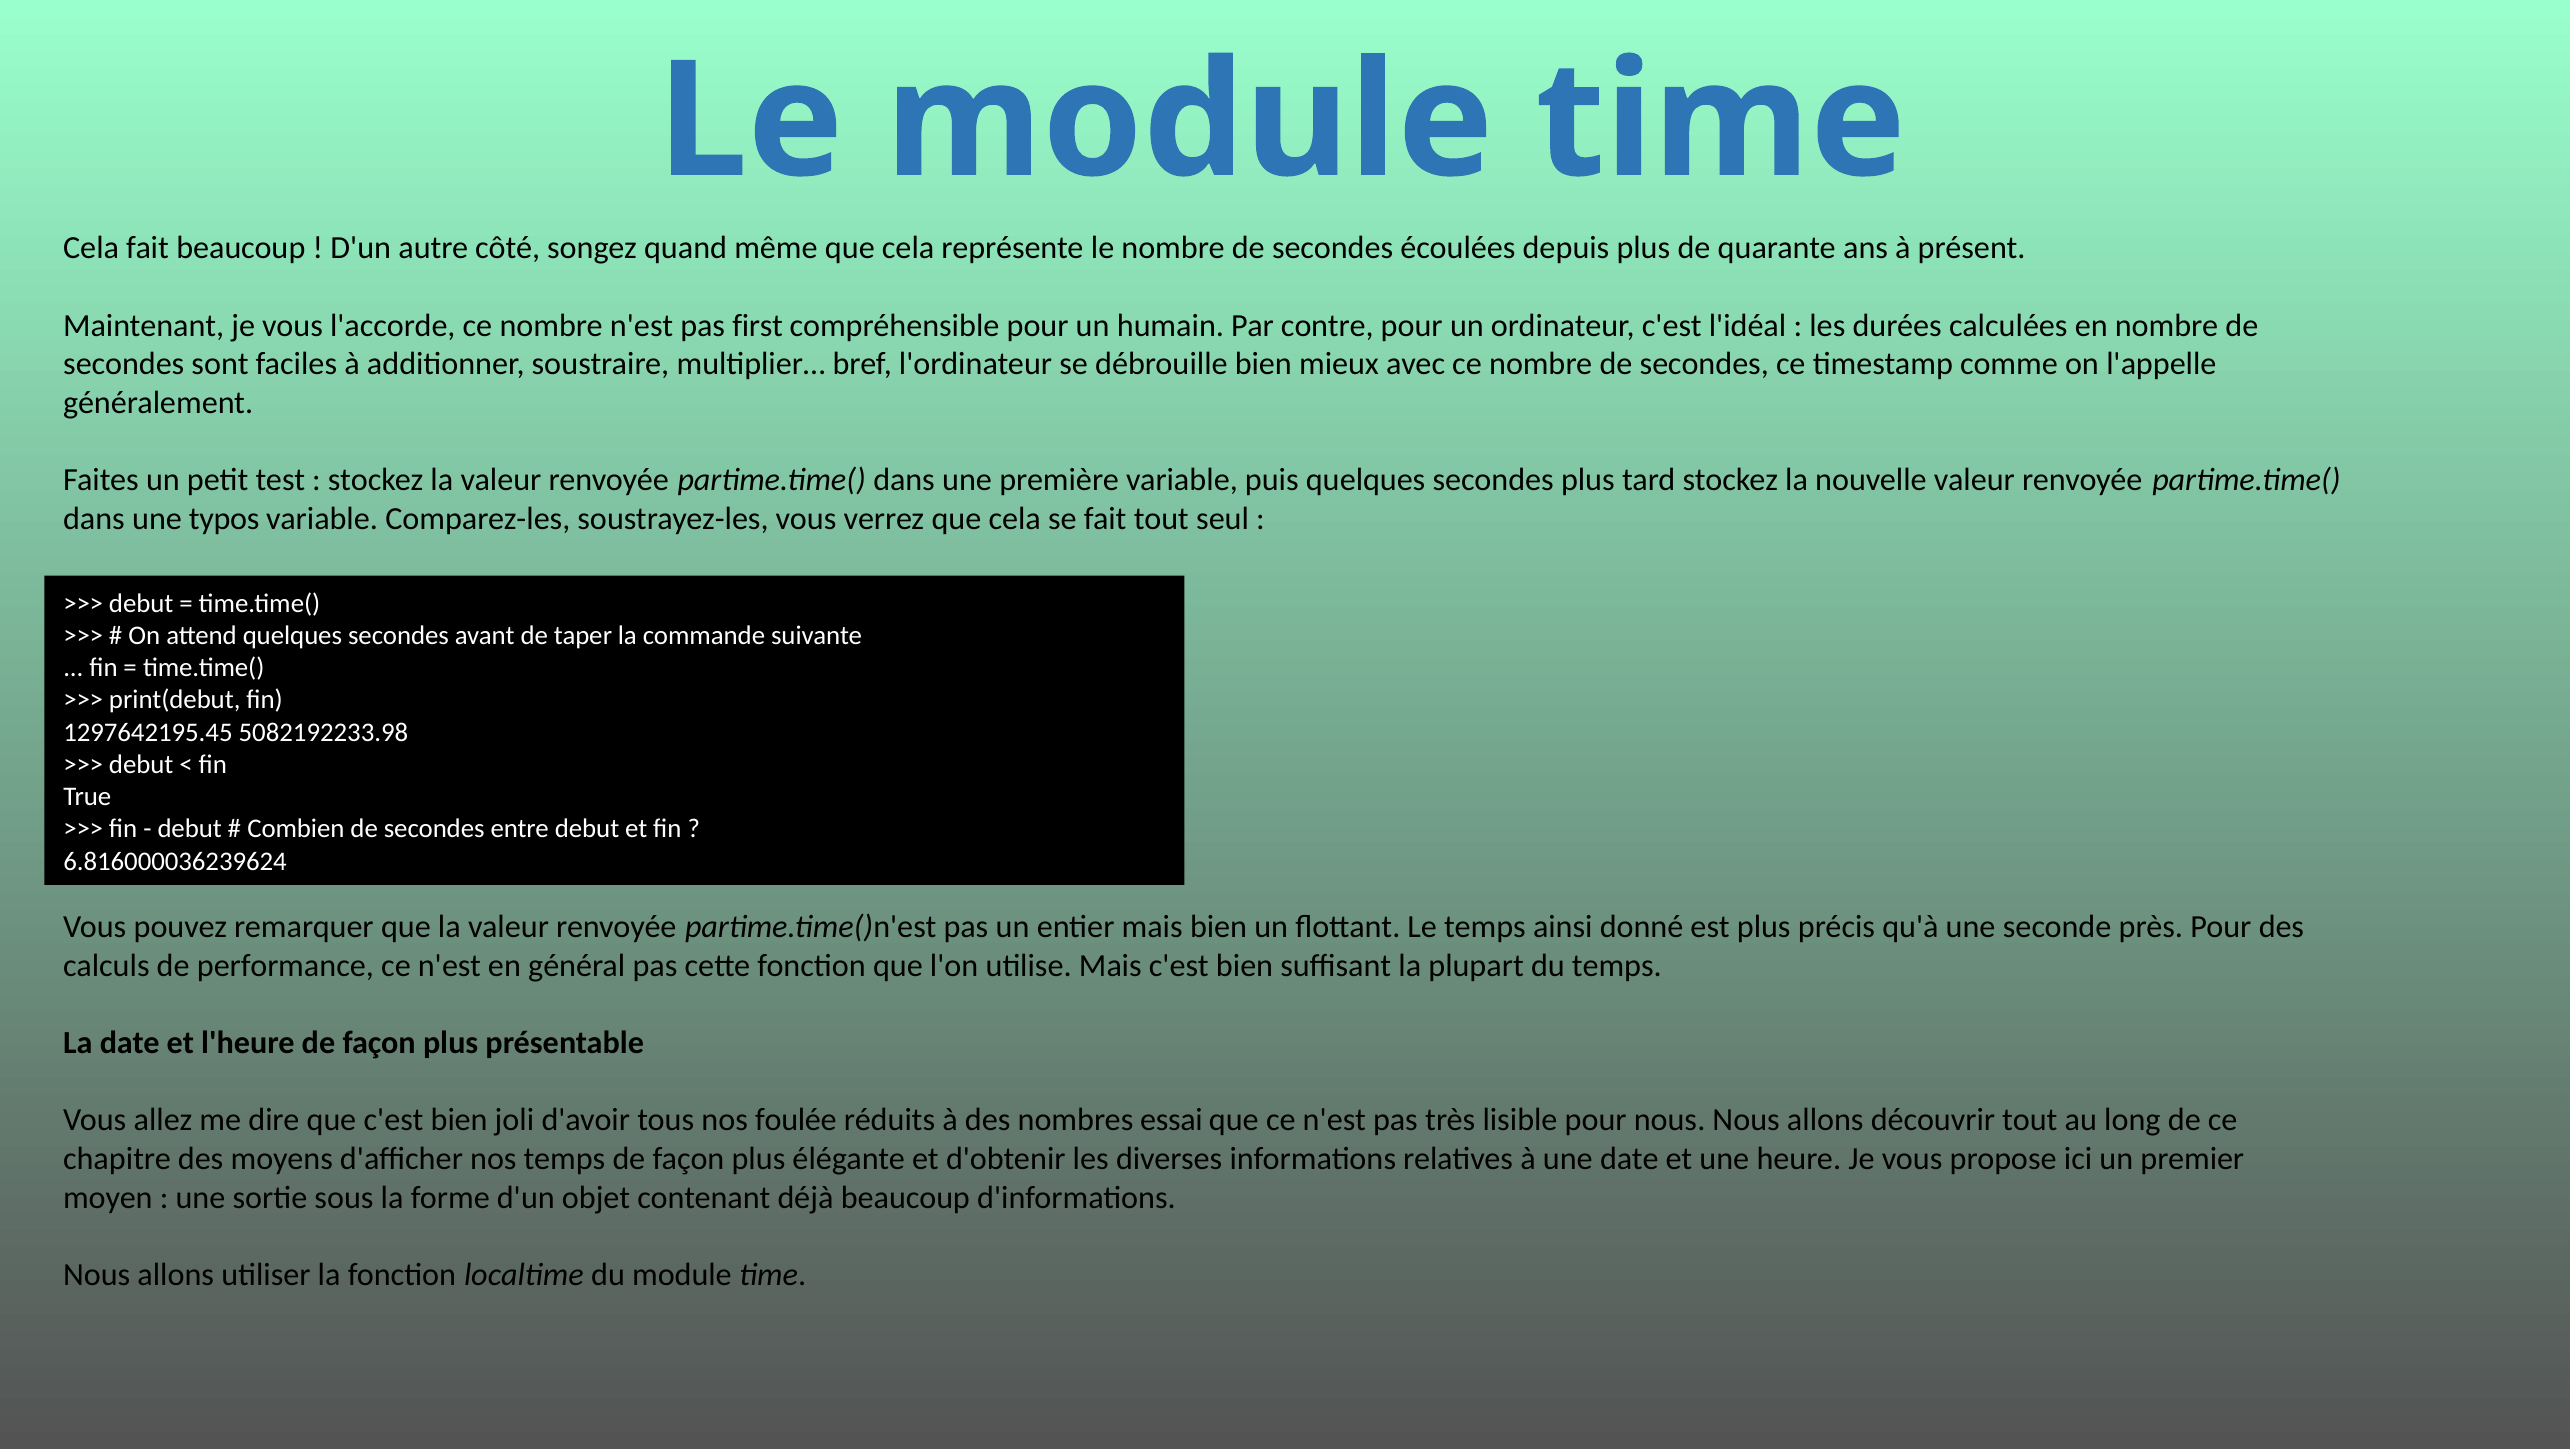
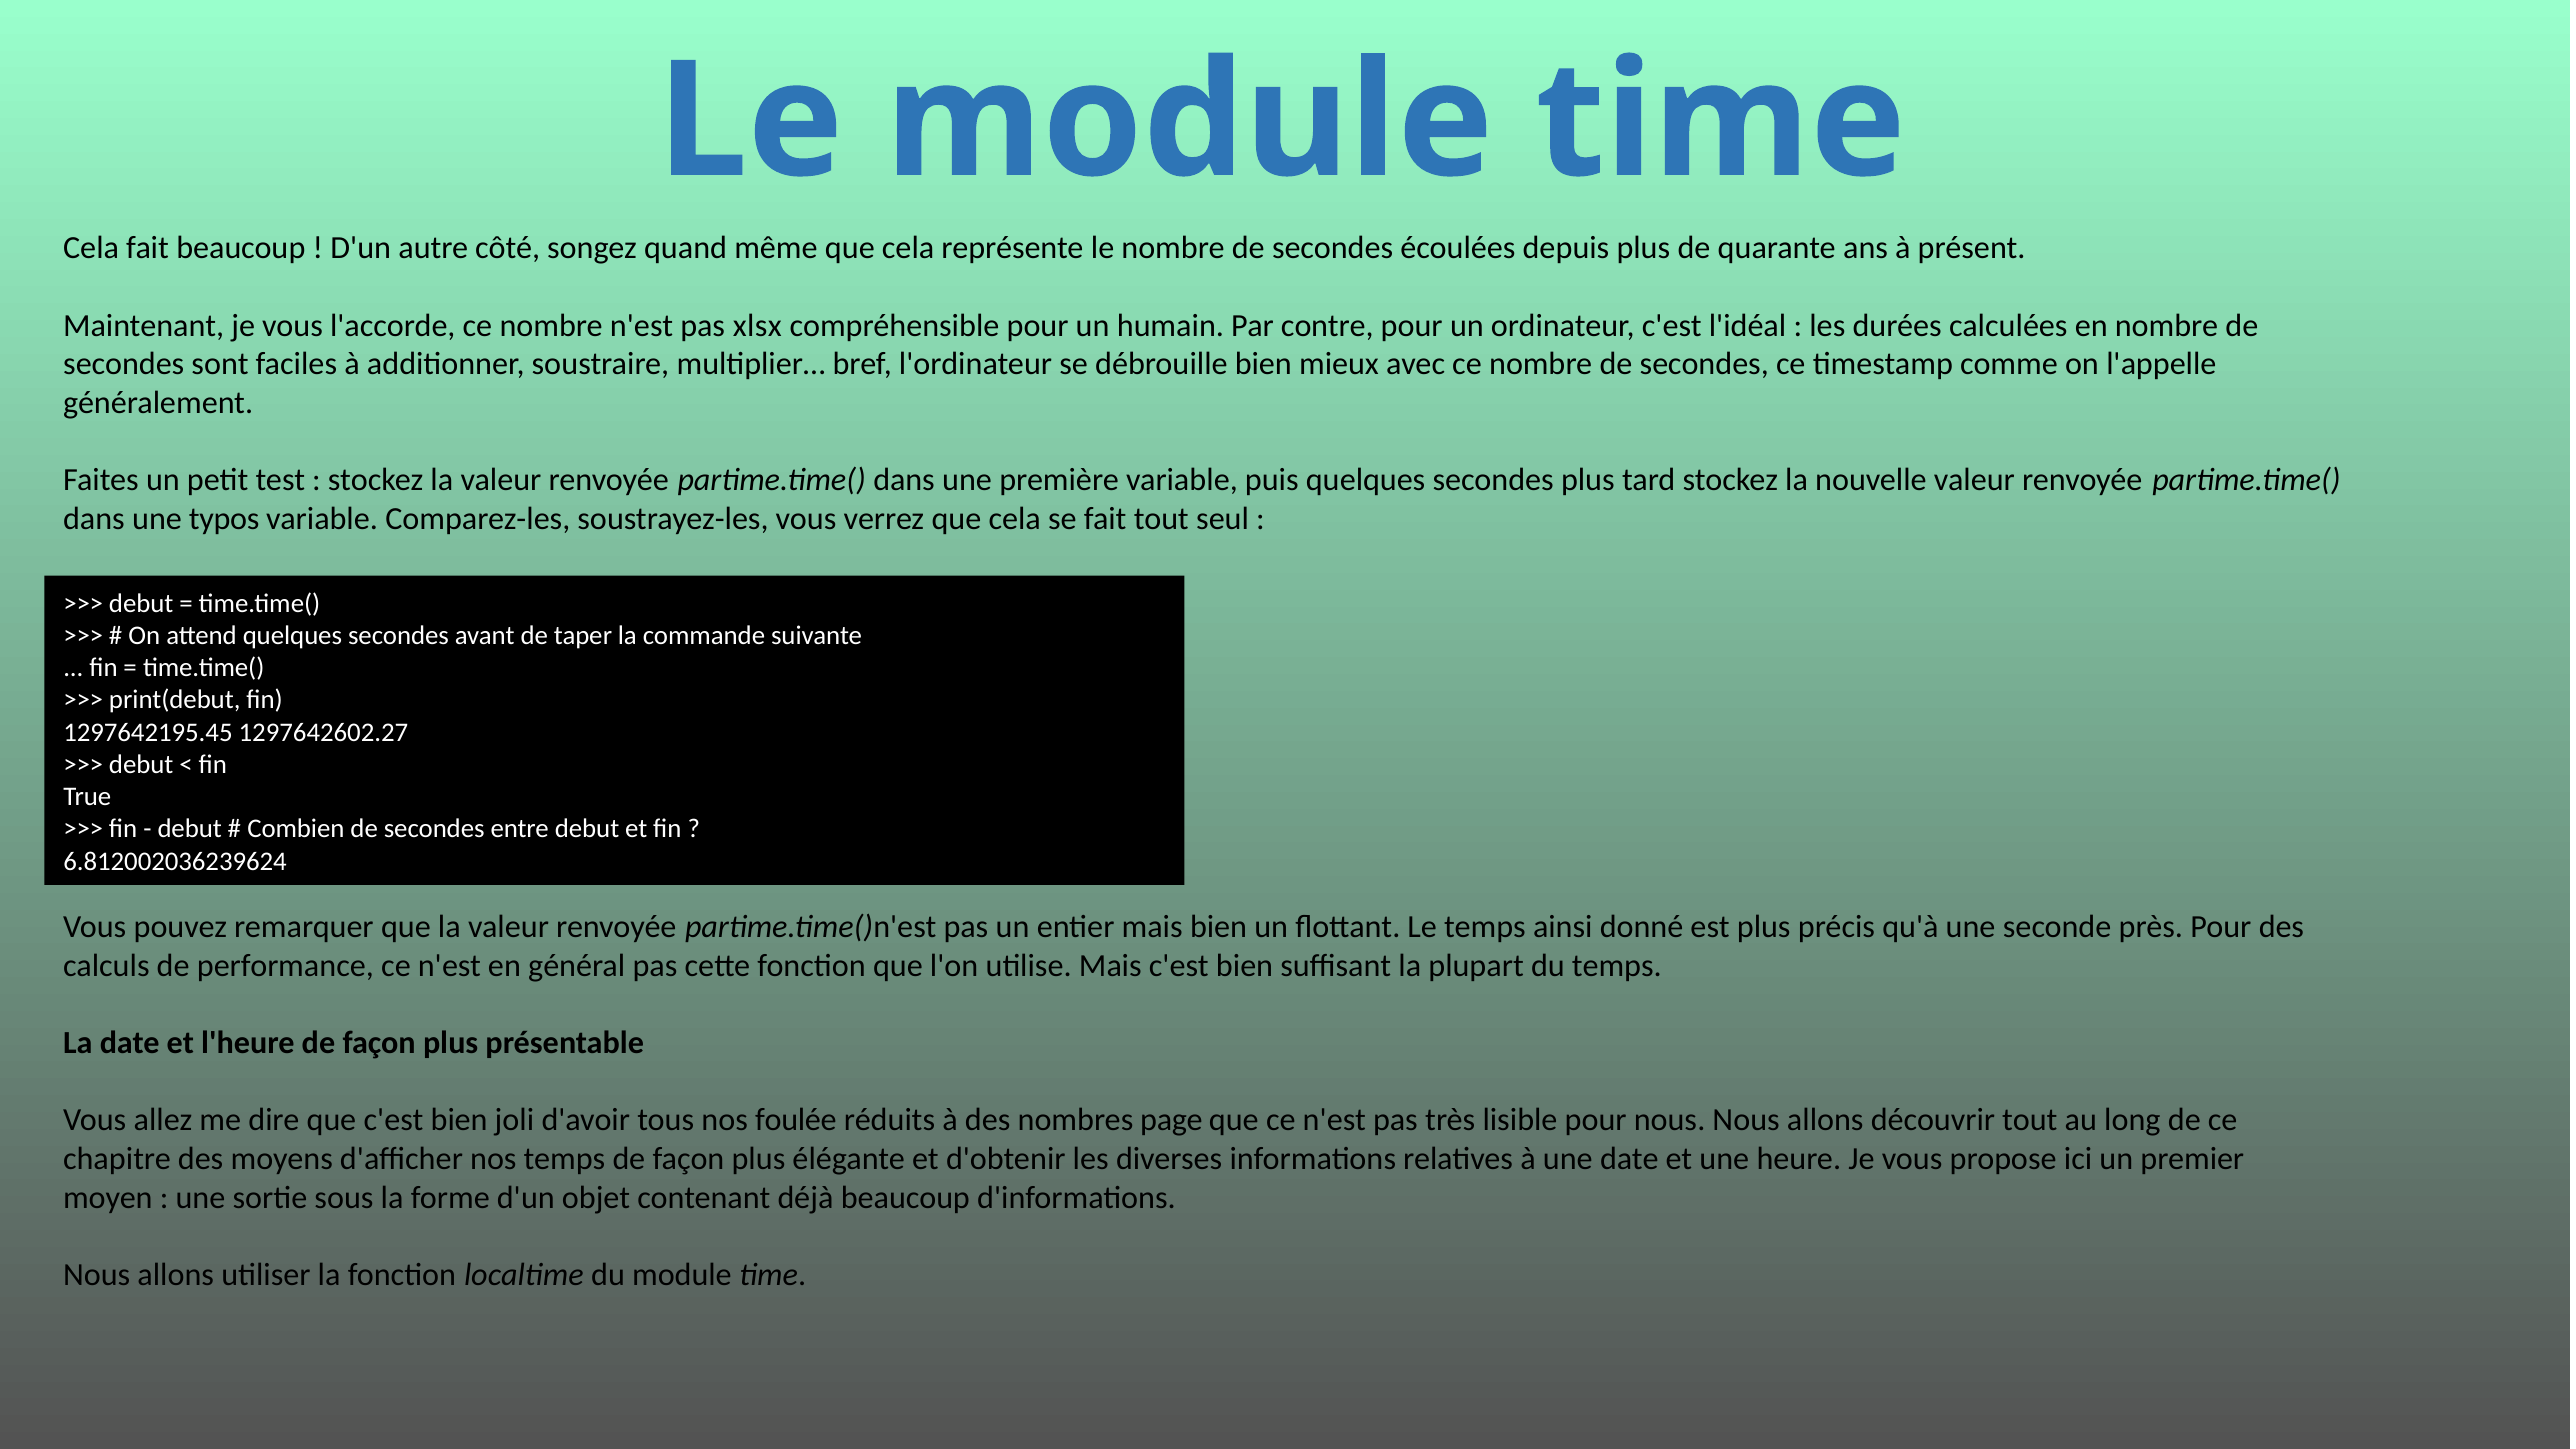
first: first -> xlsx
5082192233.98: 5082192233.98 -> 1297642602.27
6.816000036239624: 6.816000036239624 -> 6.812002036239624
essai: essai -> page
